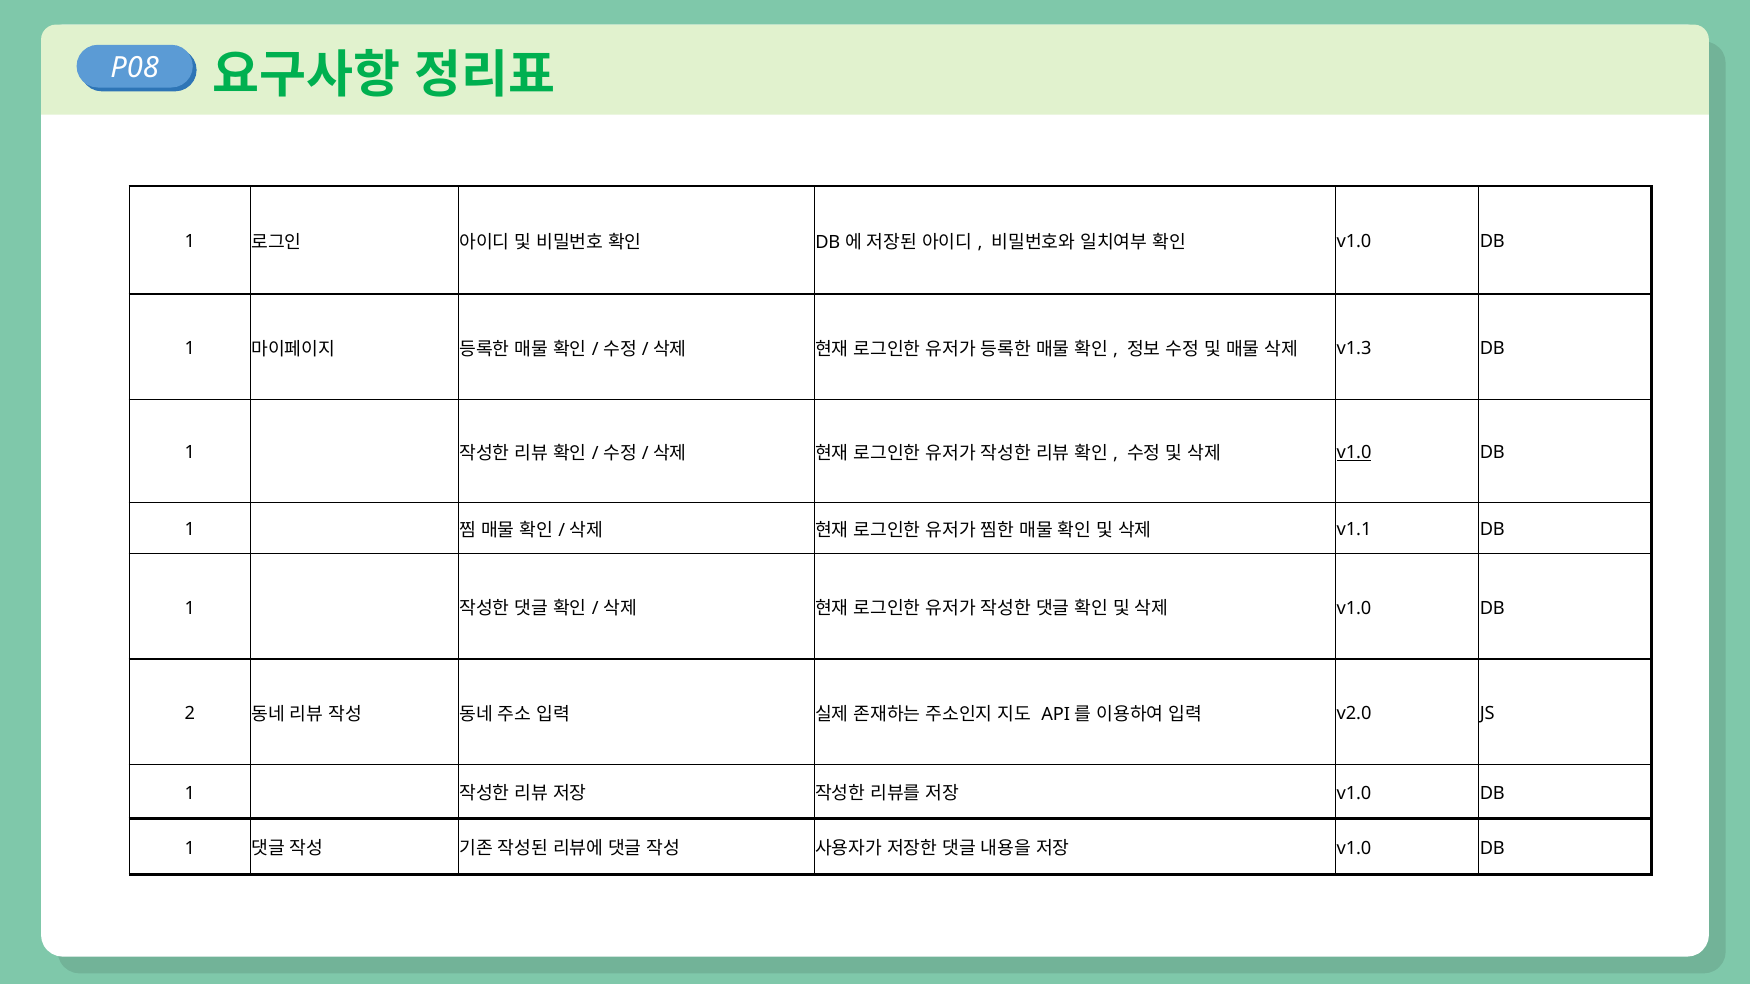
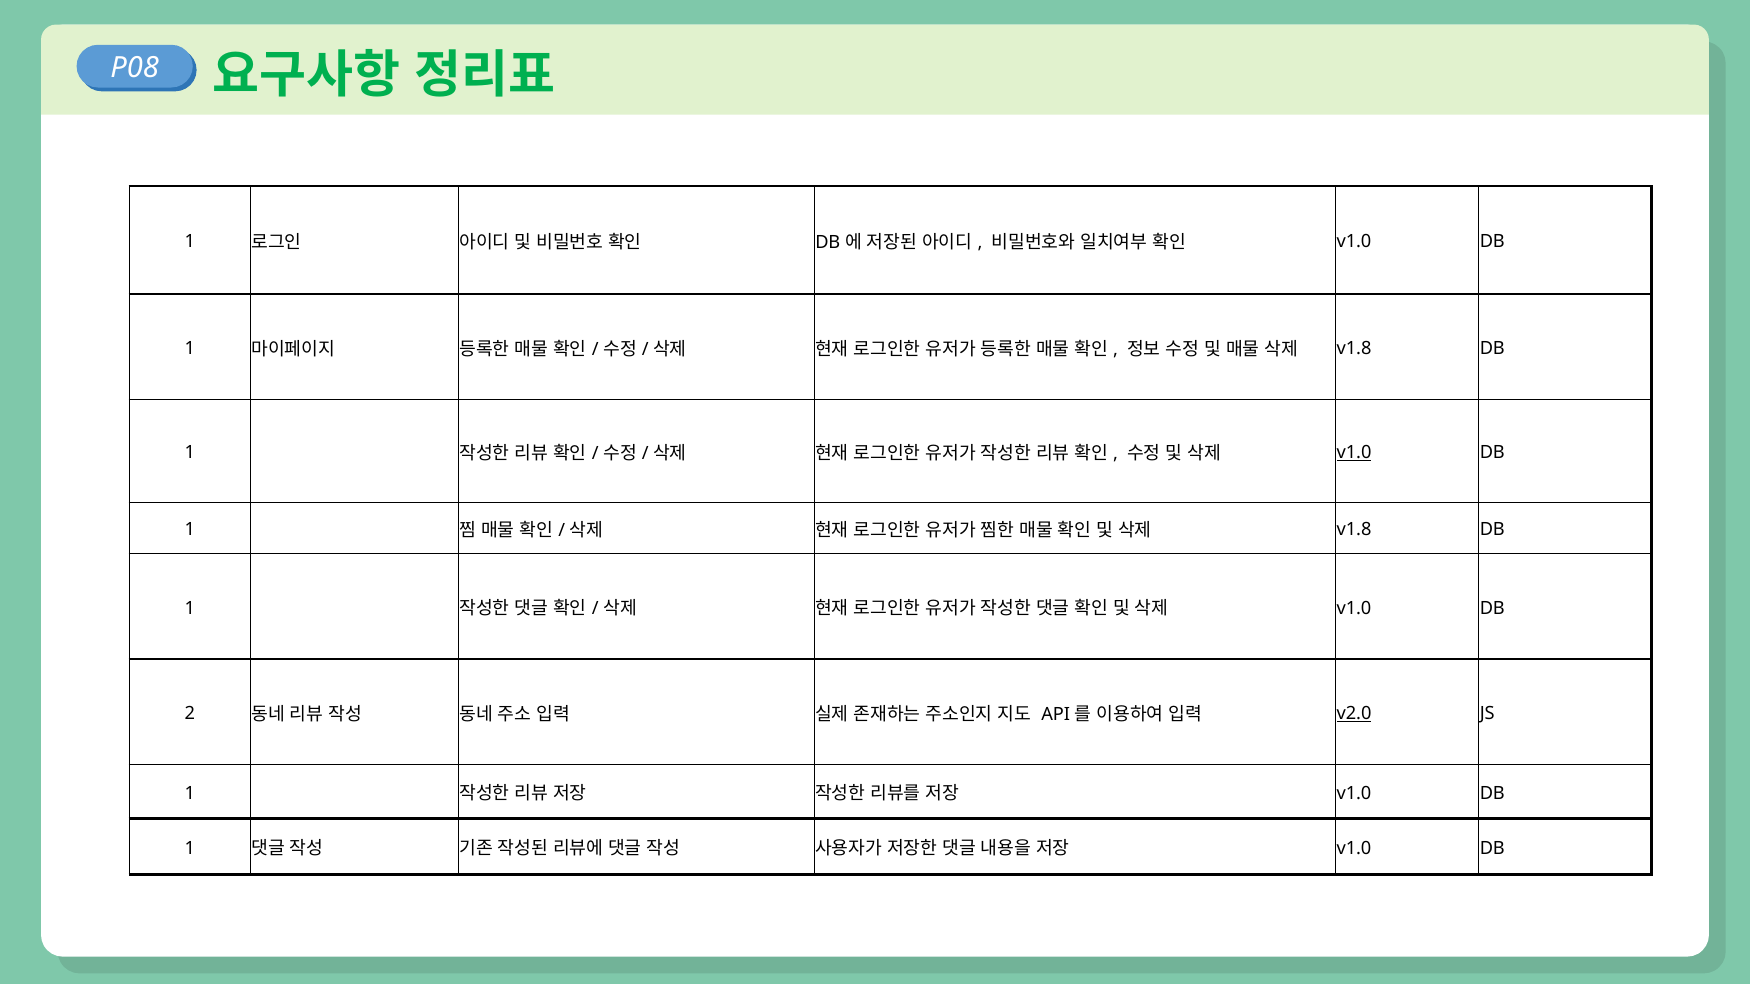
v1.3 at (1354, 348): v1.3 -> v1.8
v1.1 at (1354, 530): v1.1 -> v1.8
v2.0 underline: none -> present
